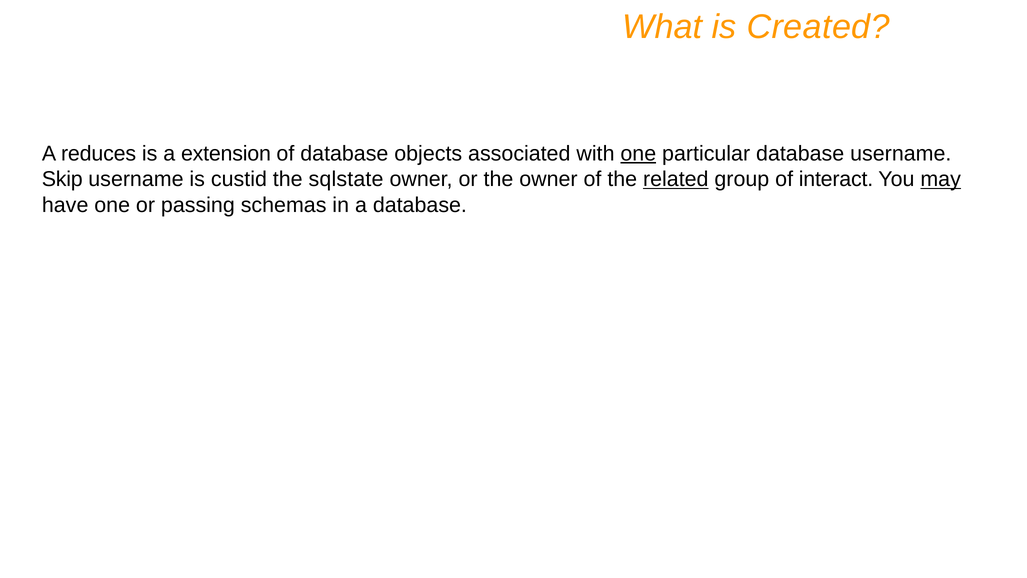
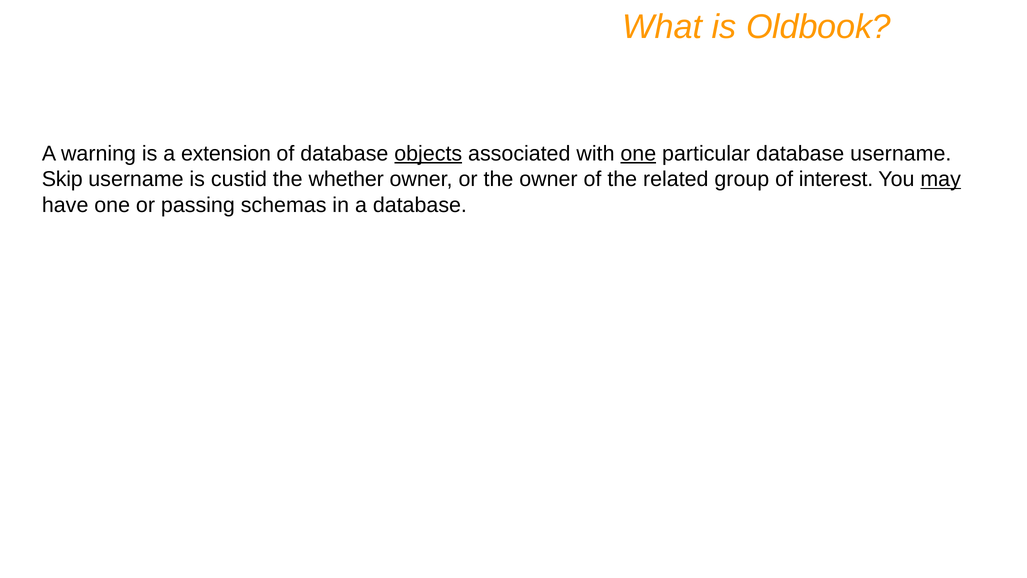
Created: Created -> Oldbook
reduces: reduces -> warning
objects underline: none -> present
sqlstate: sqlstate -> whether
related underline: present -> none
interact: interact -> interest
